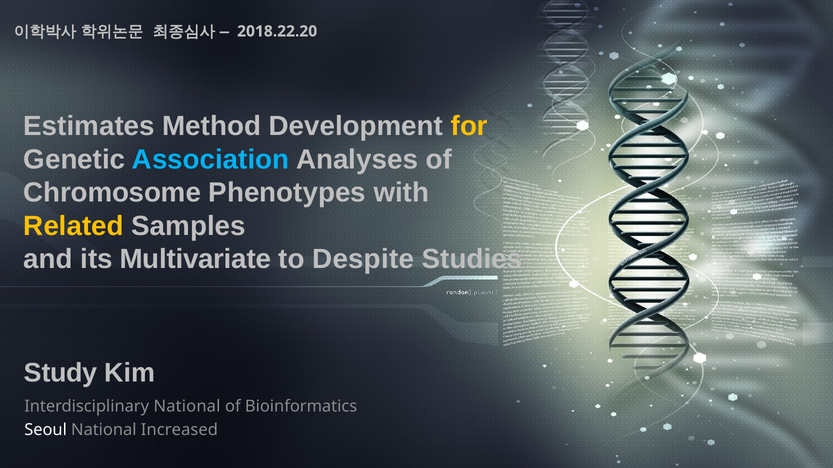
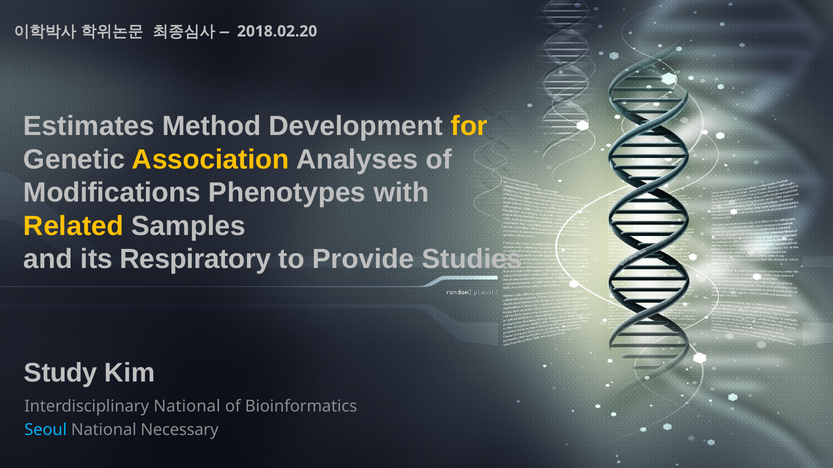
2018.22.20: 2018.22.20 -> 2018.02.20
Association colour: light blue -> yellow
Chromosome: Chromosome -> Modifications
Multivariate: Multivariate -> Respiratory
Despite: Despite -> Provide
Seoul colour: white -> light blue
Increased: Increased -> Necessary
